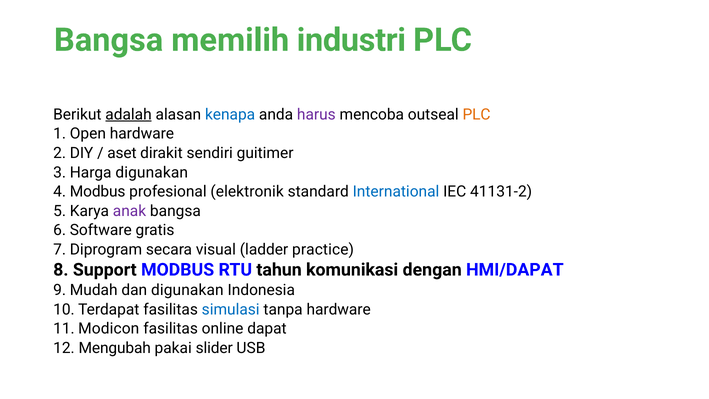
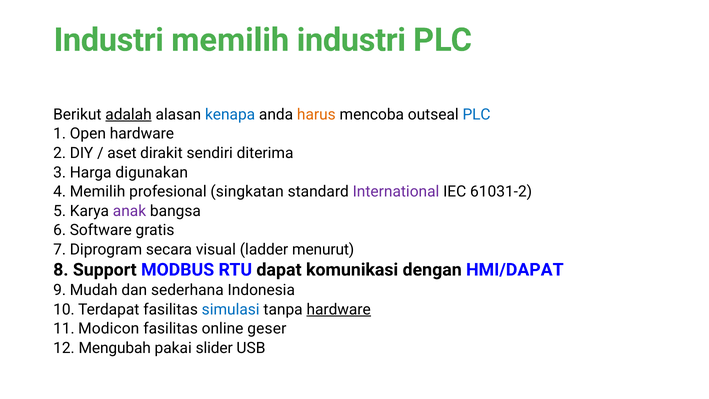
Bangsa at (109, 40): Bangsa -> Industri
harus colour: purple -> orange
PLC at (477, 114) colour: orange -> blue
guitimer: guitimer -> diterima
4 Modbus: Modbus -> Memilih
elektronik: elektronik -> singkatan
International colour: blue -> purple
41131-2: 41131-2 -> 61031-2
practice: practice -> menurut
tahun: tahun -> dapat
dan digunakan: digunakan -> sederhana
hardware at (339, 309) underline: none -> present
dapat: dapat -> geser
